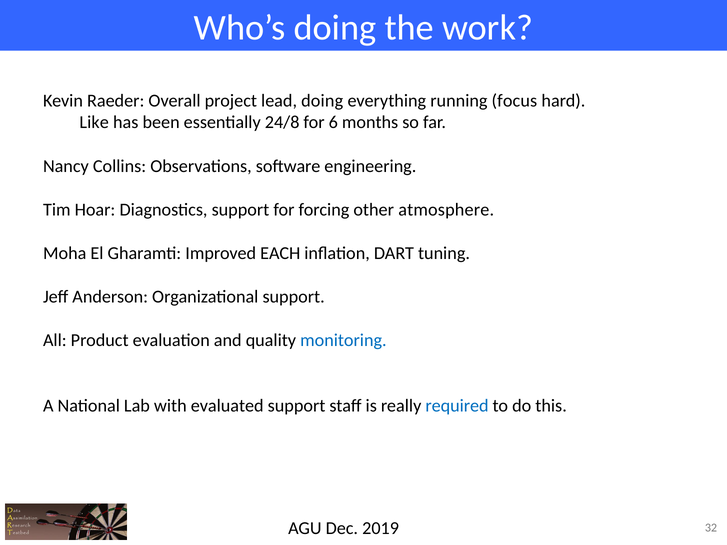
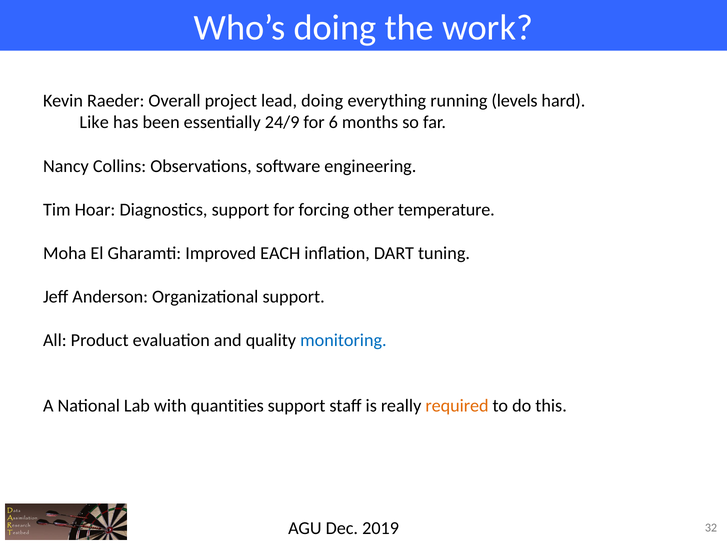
focus: focus -> levels
24/8: 24/8 -> 24/9
atmosphere: atmosphere -> temperature
evaluated: evaluated -> quantities
required colour: blue -> orange
